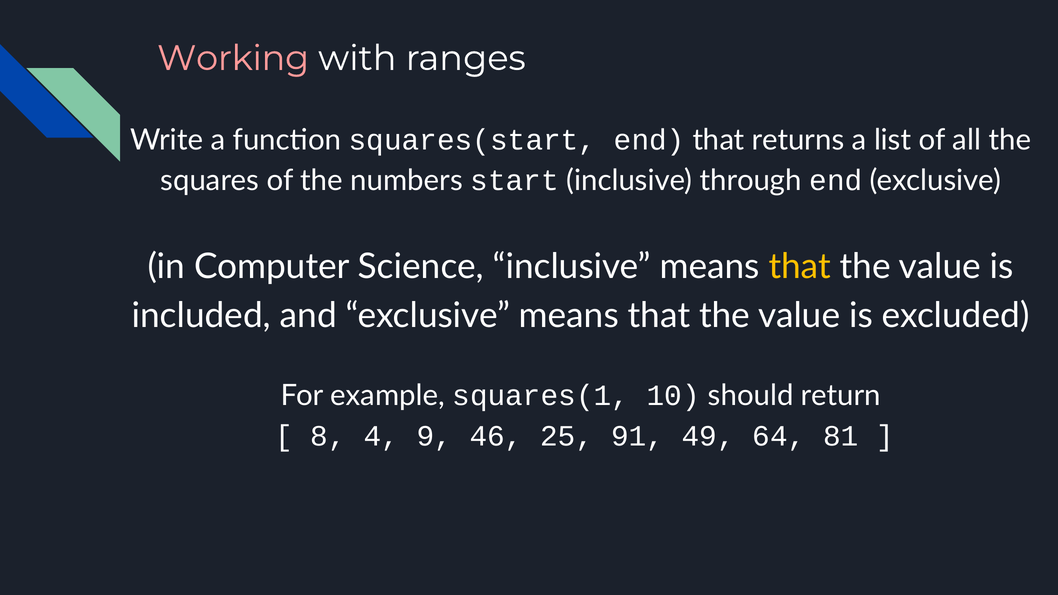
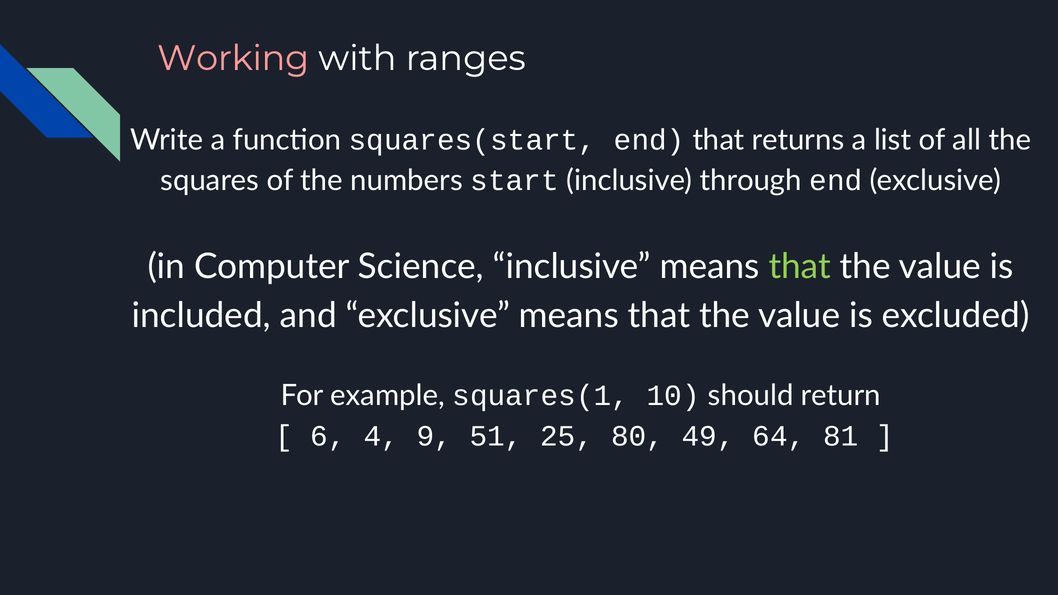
that at (800, 267) colour: yellow -> light green
8: 8 -> 6
46: 46 -> 51
91: 91 -> 80
